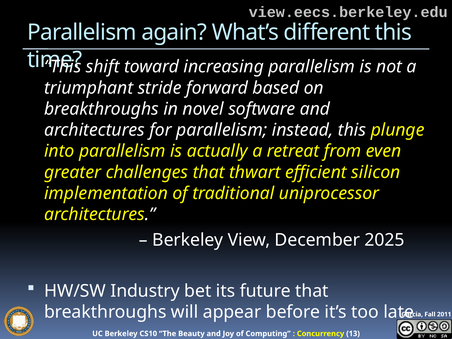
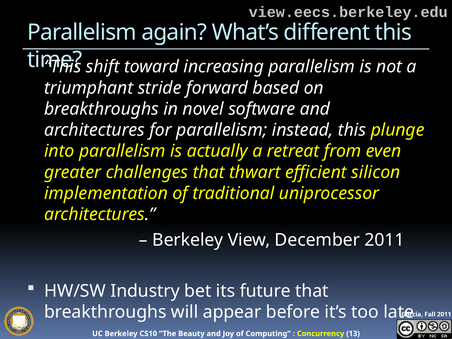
December 2025: 2025 -> 2011
